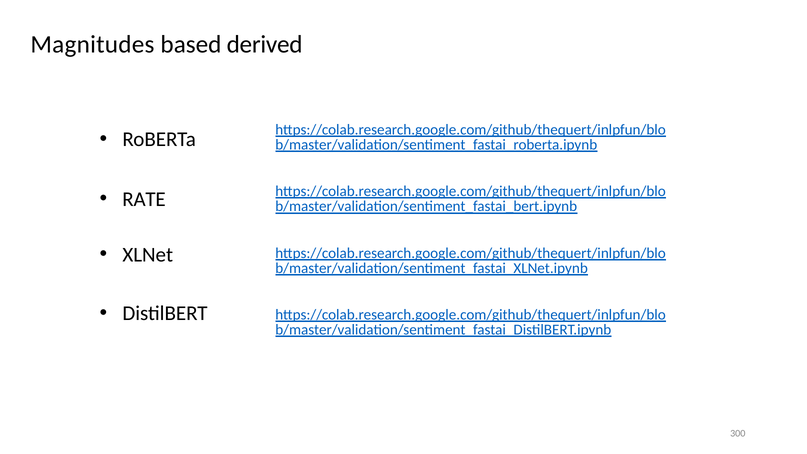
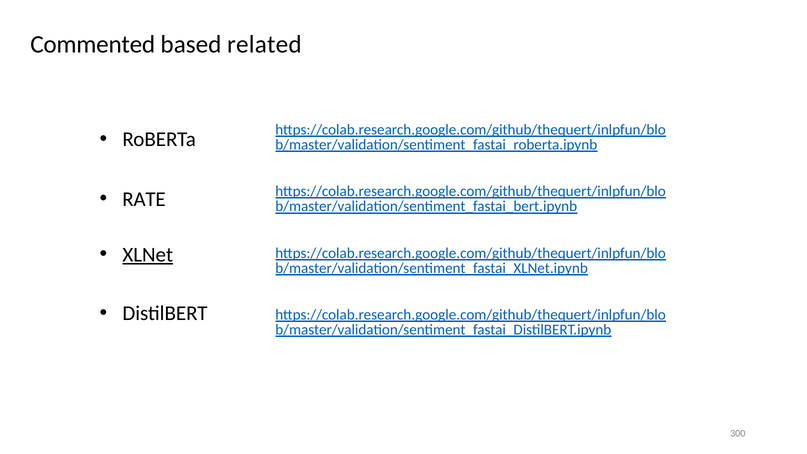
Magnitudes: Magnitudes -> Commented
derived: derived -> related
XLNet underline: none -> present
